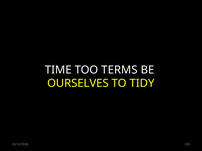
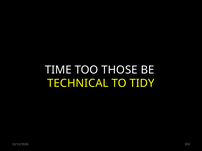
TERMS: TERMS -> THOSE
OURSELVES: OURSELVES -> TECHNICAL
